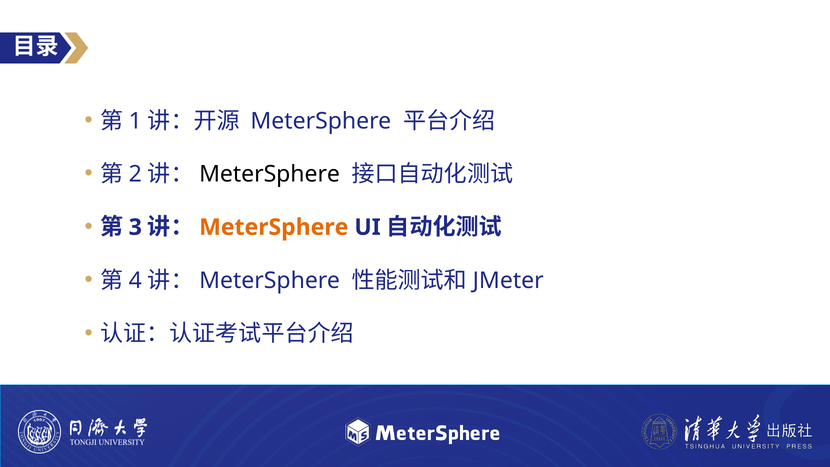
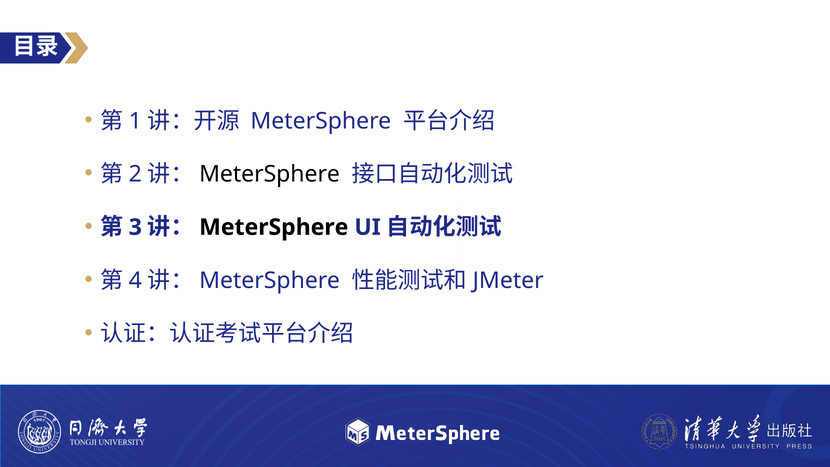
MeterSphere at (274, 227) colour: orange -> black
